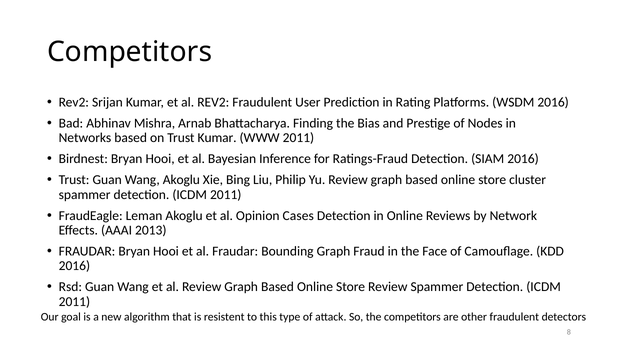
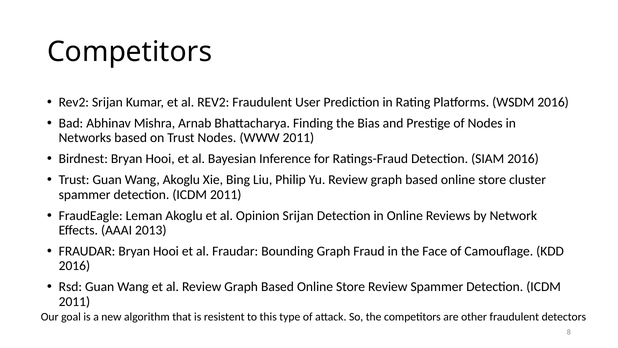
Trust Kumar: Kumar -> Nodes
Opinion Cases: Cases -> Srijan
